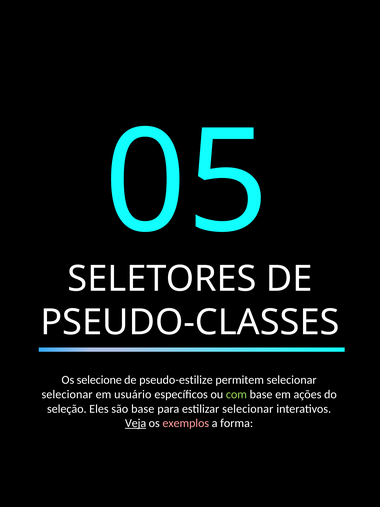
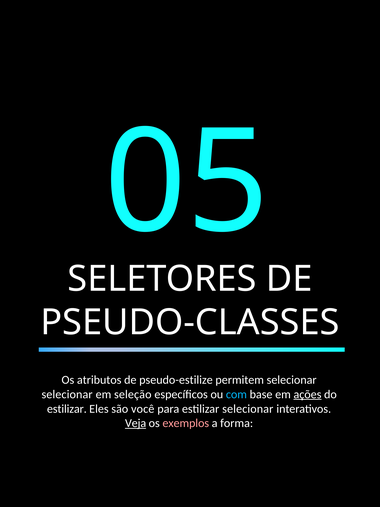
selecione: selecione -> atributos
usuário: usuário -> seleção
com colour: light green -> light blue
ações underline: none -> present
seleção at (67, 409): seleção -> estilizar
são base: base -> você
